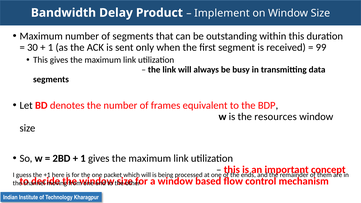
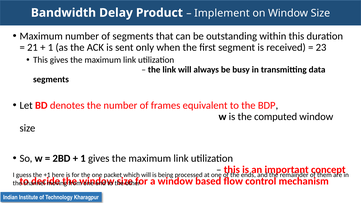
30: 30 -> 21
99: 99 -> 23
resources: resources -> computed
